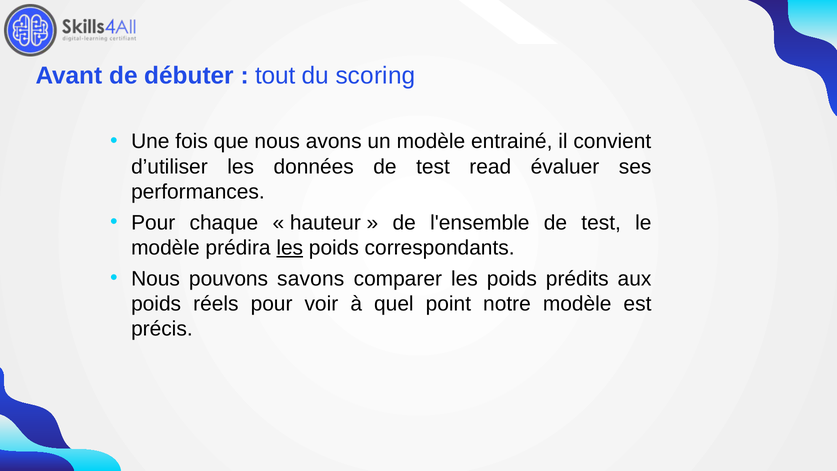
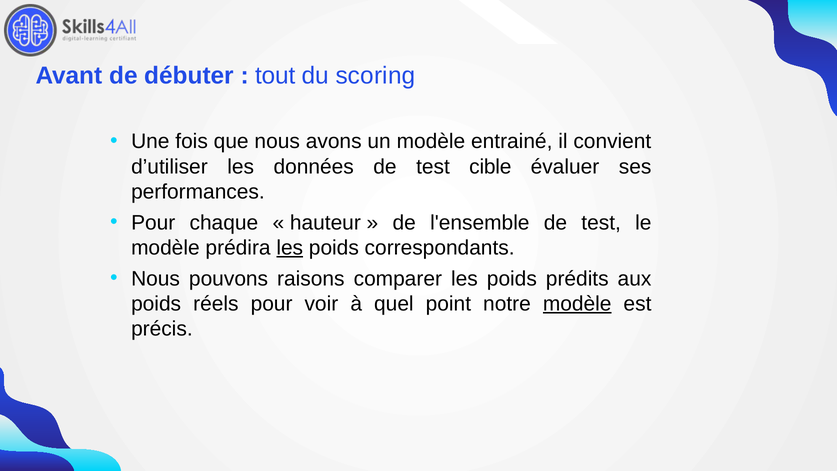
read: read -> cible
savons: savons -> raisons
modèle at (577, 304) underline: none -> present
